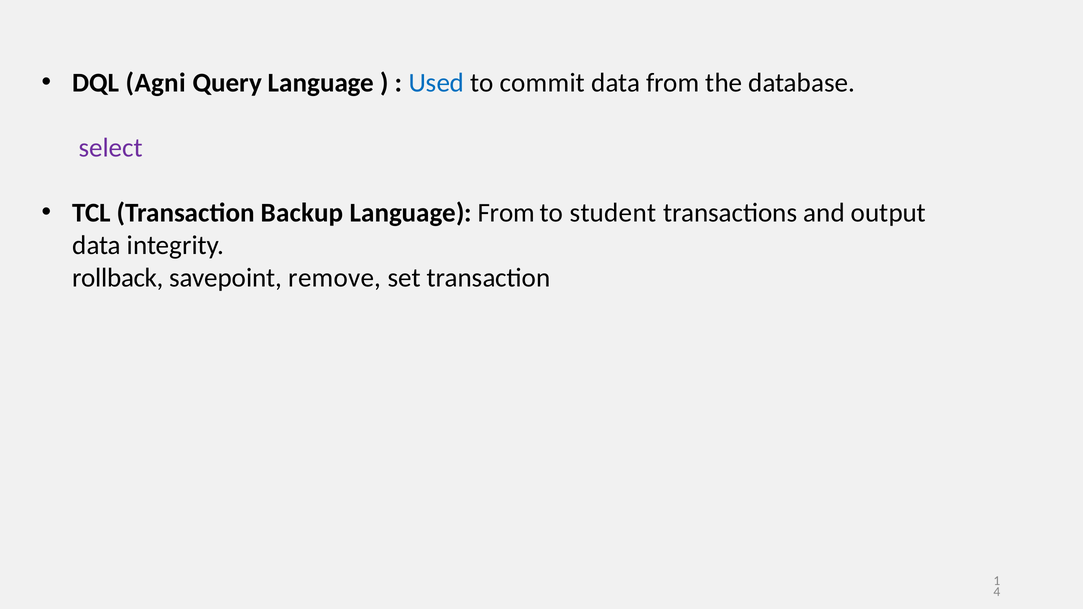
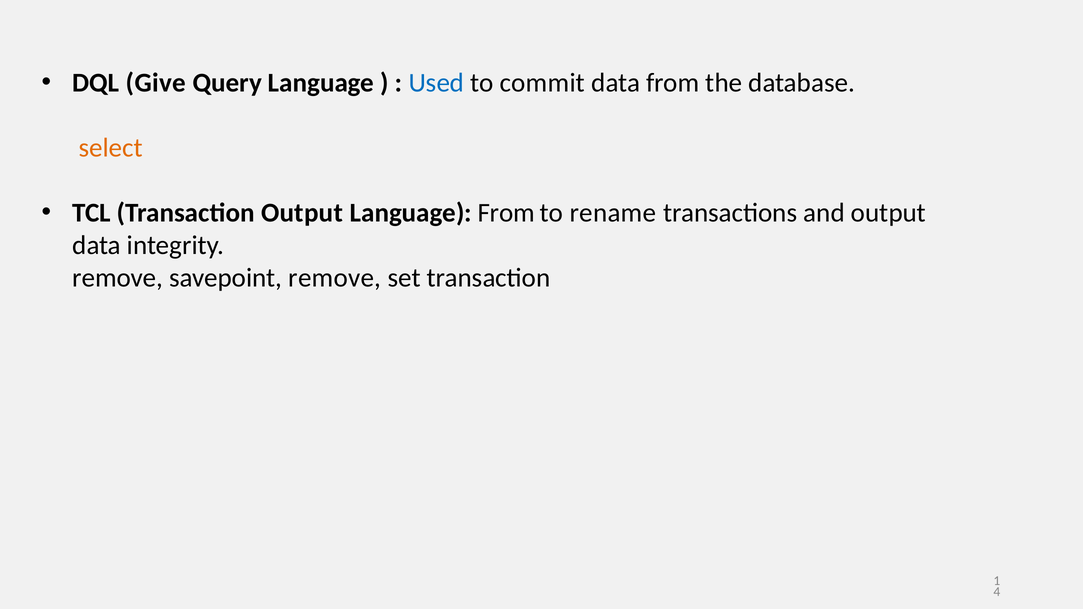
Agni: Agni -> Give
select colour: purple -> orange
Transaction Backup: Backup -> Output
student: student -> rename
rollback at (118, 278): rollback -> remove
